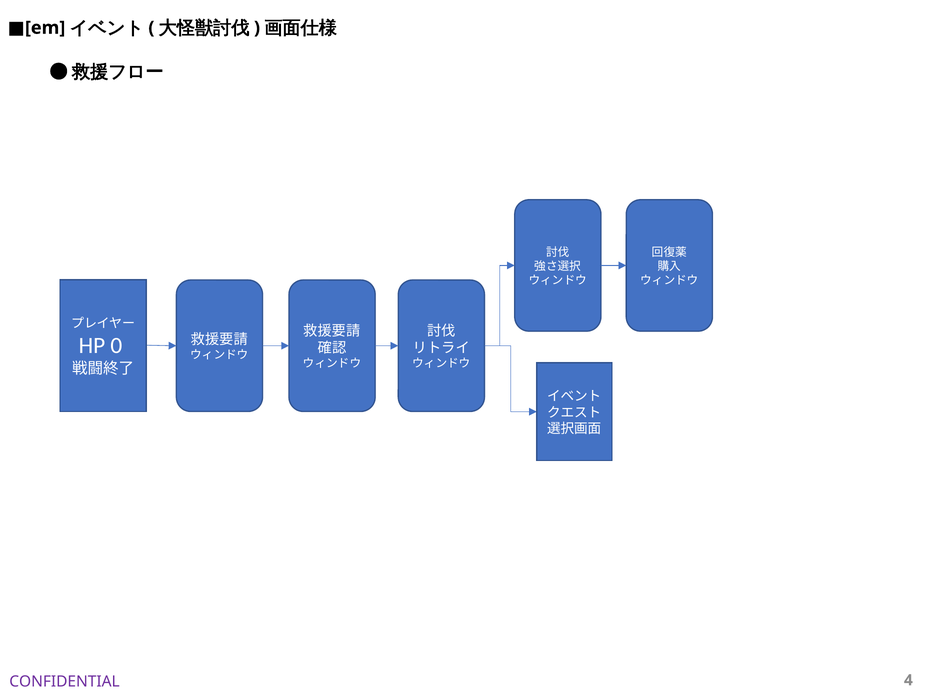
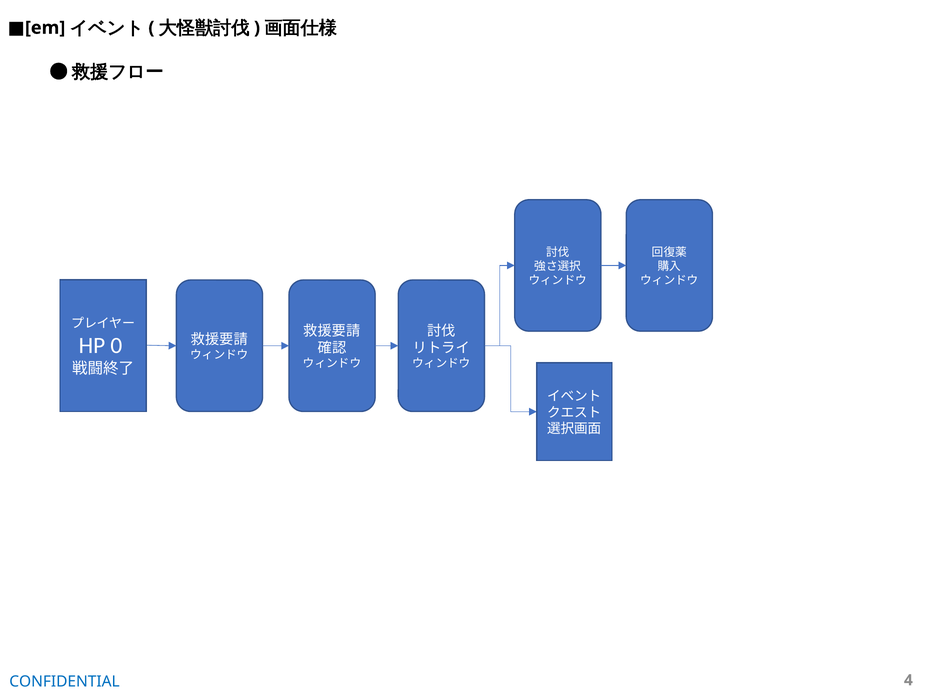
CONFIDENTIAL colour: purple -> blue
